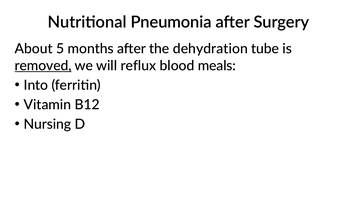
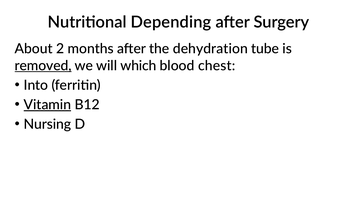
Pneumonia: Pneumonia -> Depending
5: 5 -> 2
reflux: reflux -> which
meals: meals -> chest
Vitamin underline: none -> present
